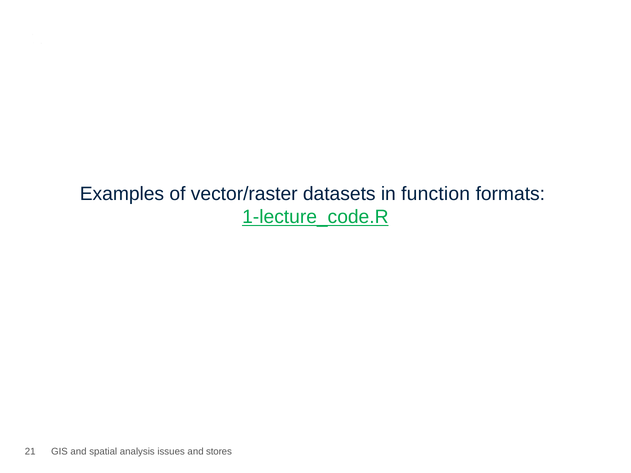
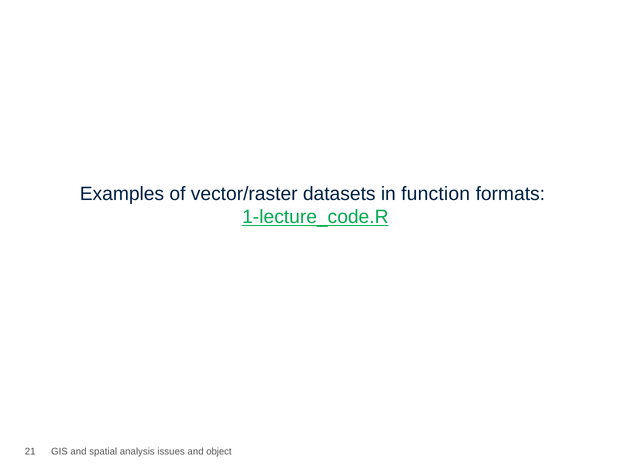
stores: stores -> object
